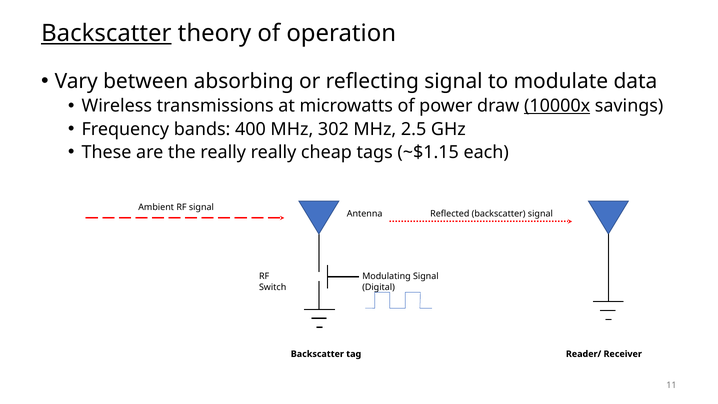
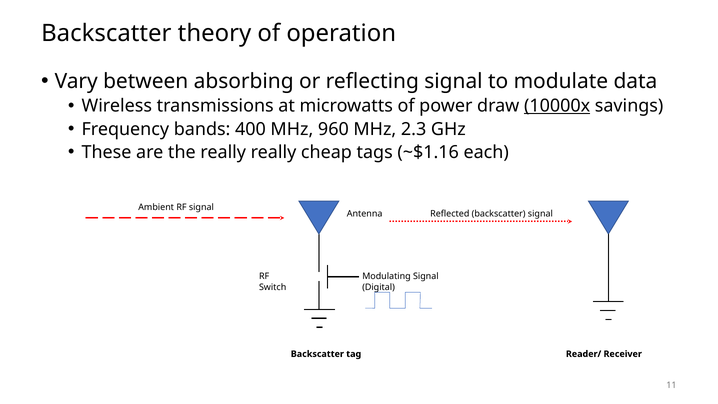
Backscatter at (106, 34) underline: present -> none
302: 302 -> 960
2.5: 2.5 -> 2.3
~$1.15: ~$1.15 -> ~$1.16
